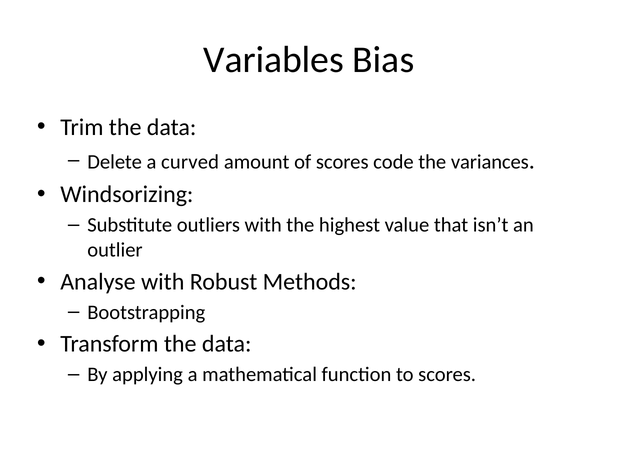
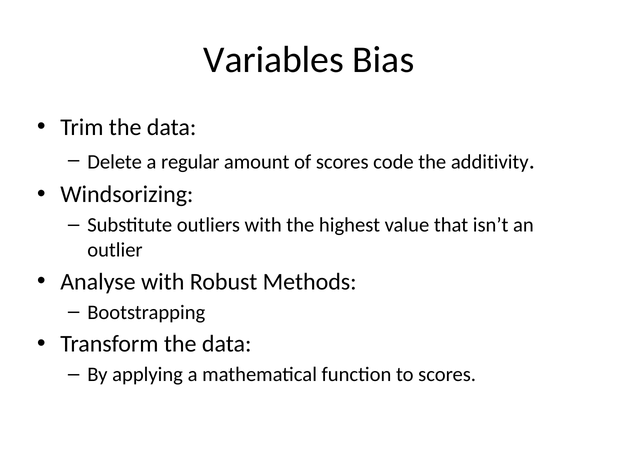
curved: curved -> regular
variances: variances -> additivity
